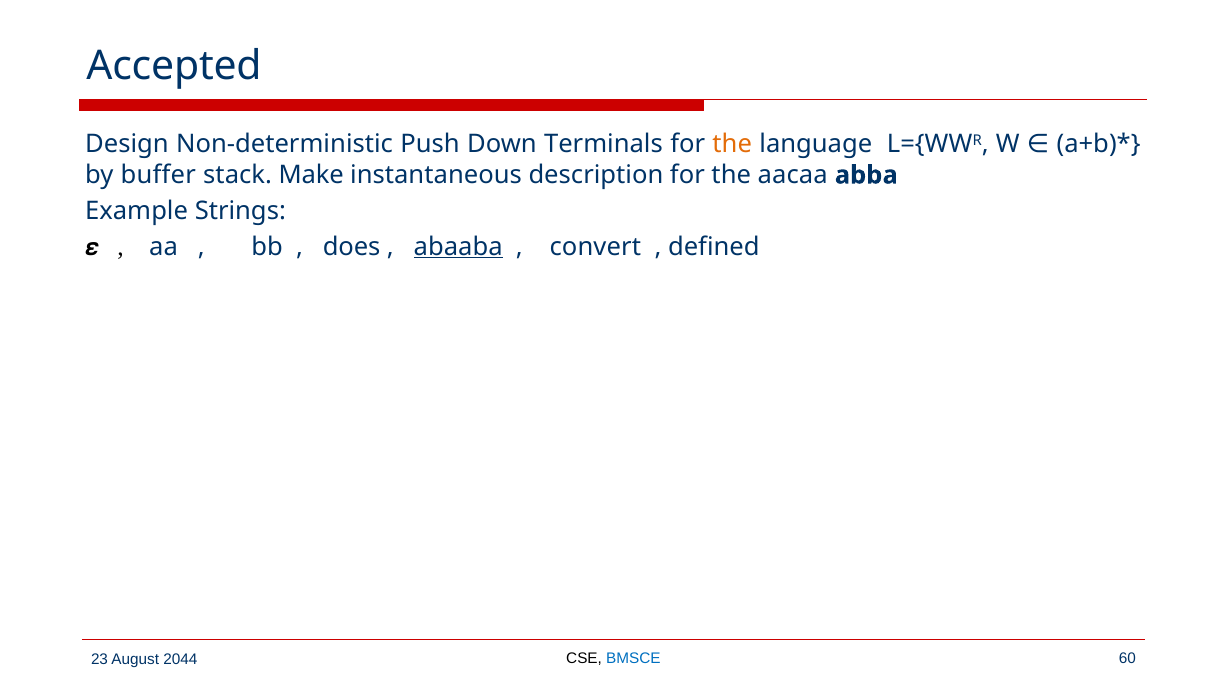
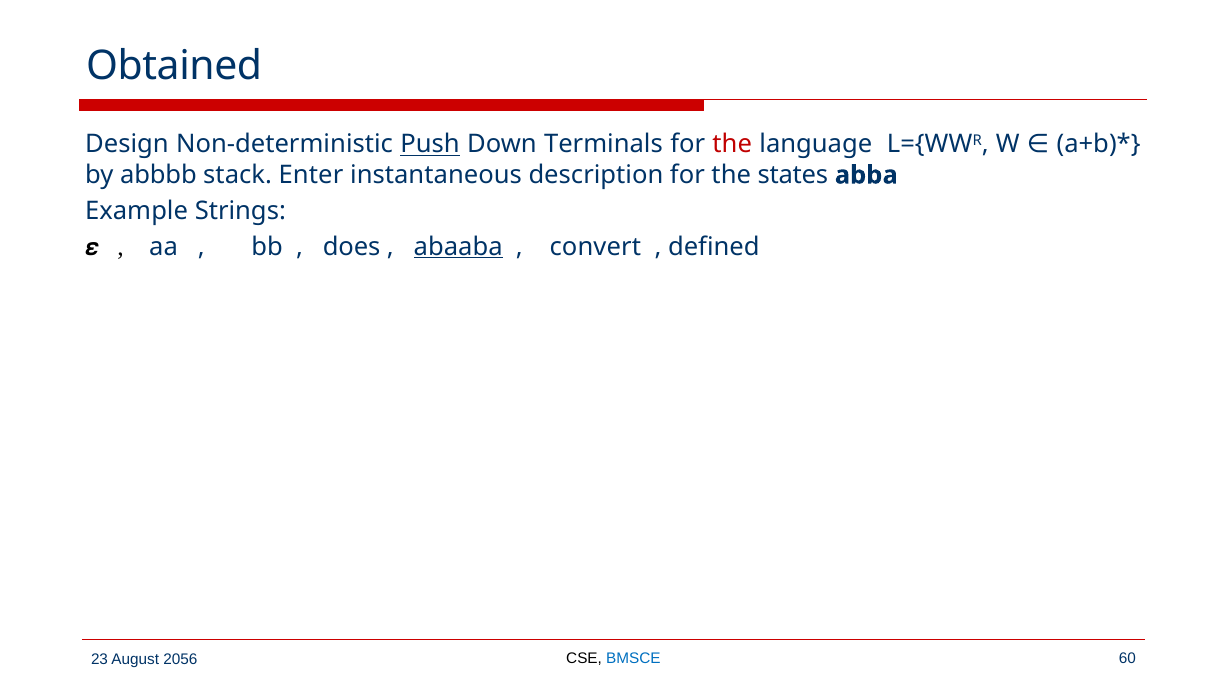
Accepted: Accepted -> Obtained
Push underline: none -> present
the at (732, 144) colour: orange -> red
buffer: buffer -> abbbb
Make: Make -> Enter
aacaa: aacaa -> states
2044: 2044 -> 2056
